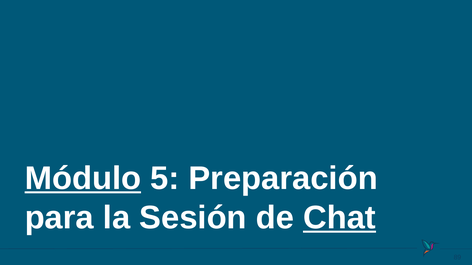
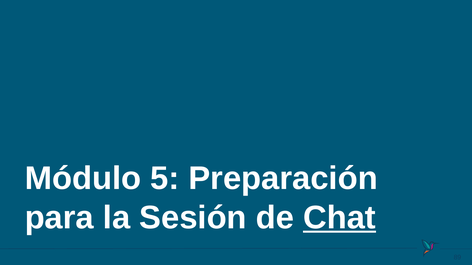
Módulo underline: present -> none
